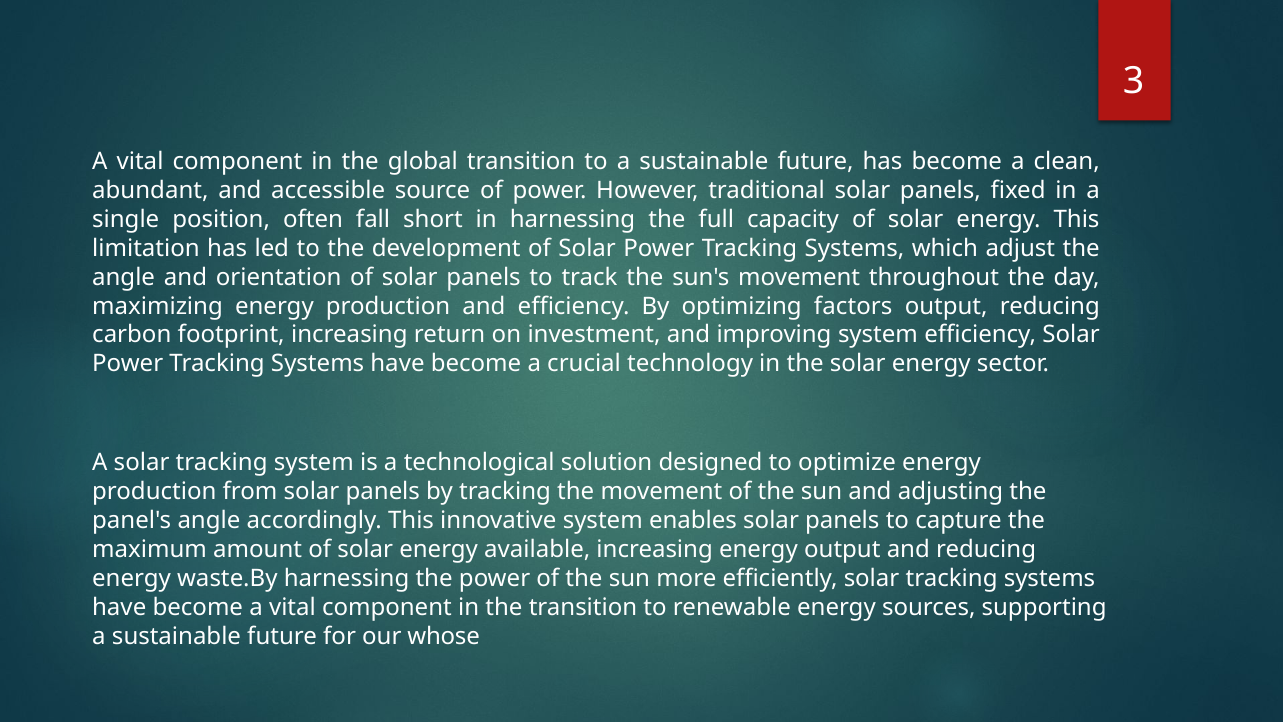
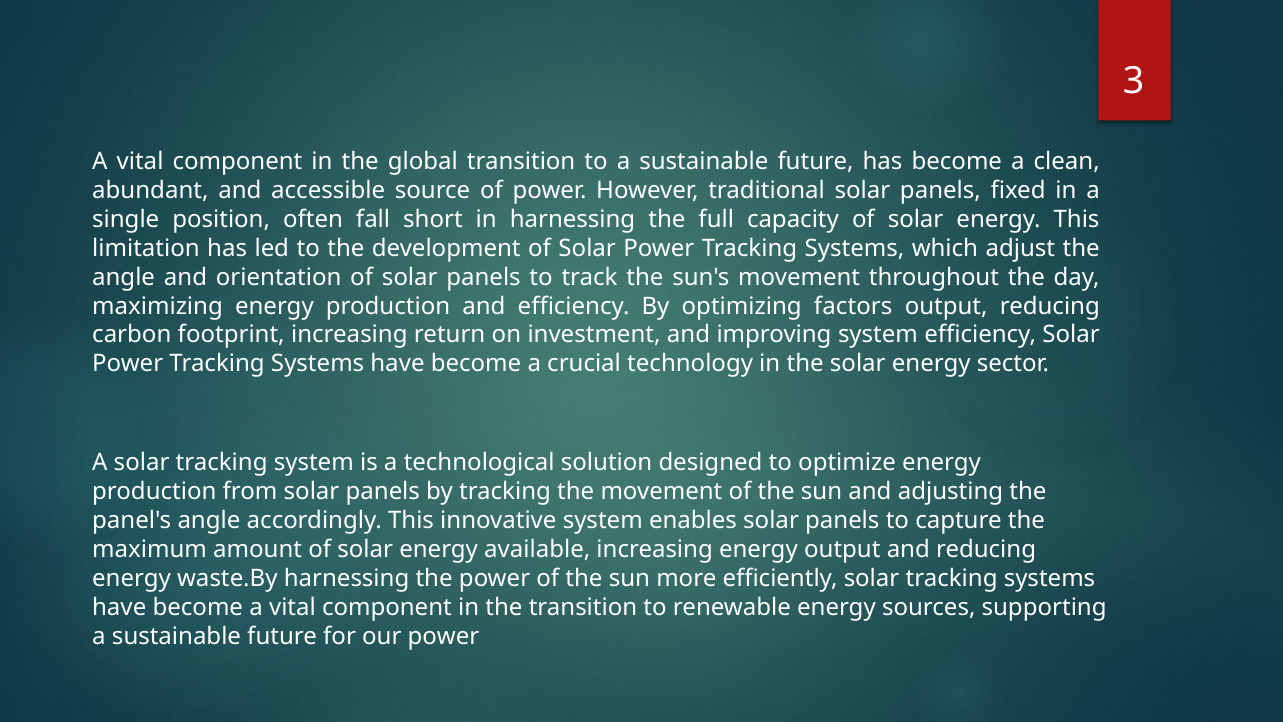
our whose: whose -> power
